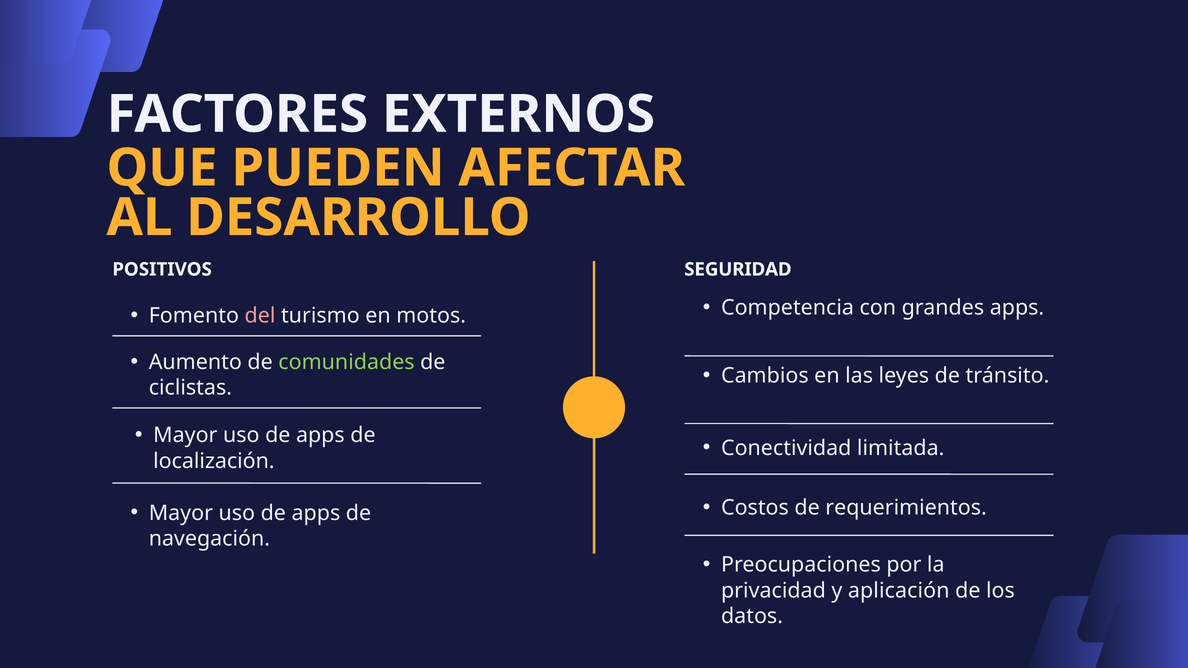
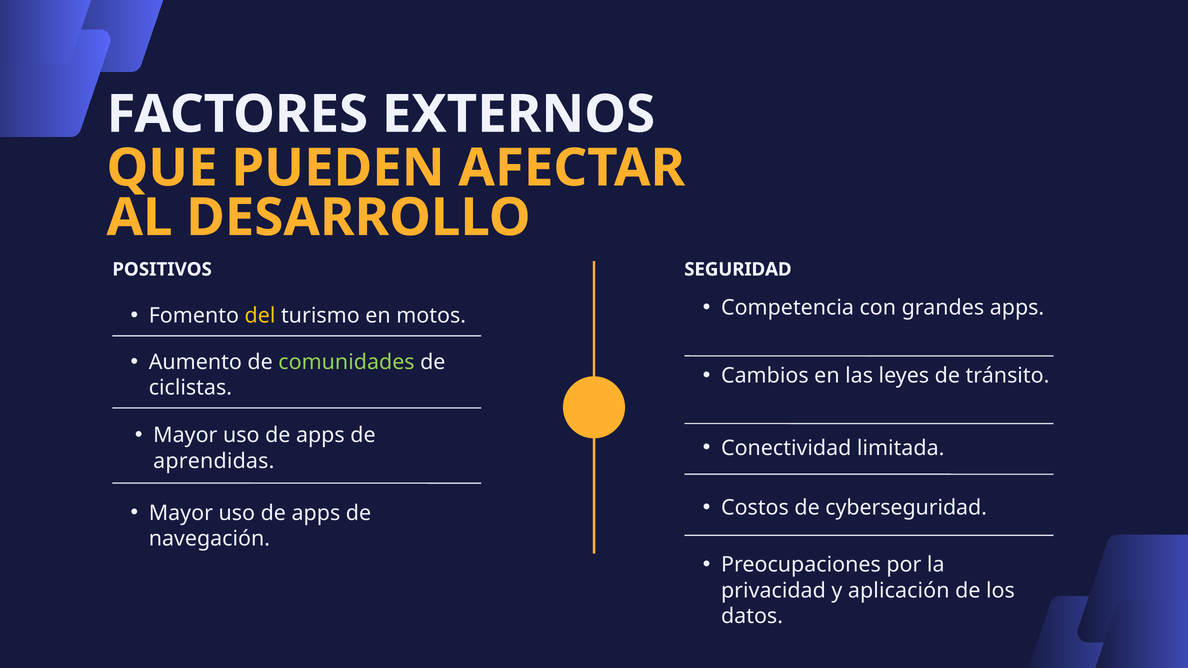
del colour: pink -> yellow
localización: localización -> aprendidas
requerimientos: requerimientos -> cyberseguridad
